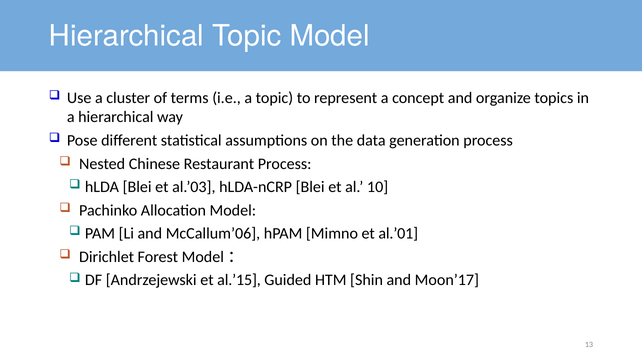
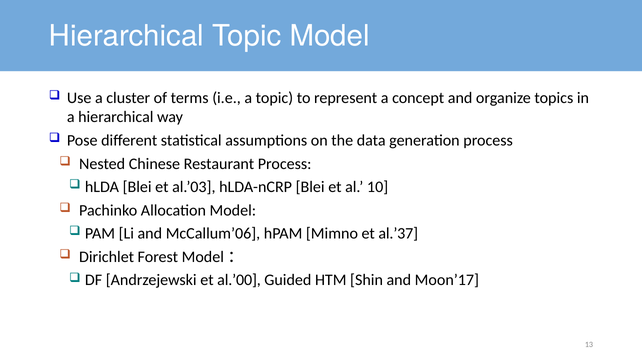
al.’01: al.’01 -> al.’37
al.’15: al.’15 -> al.’00
